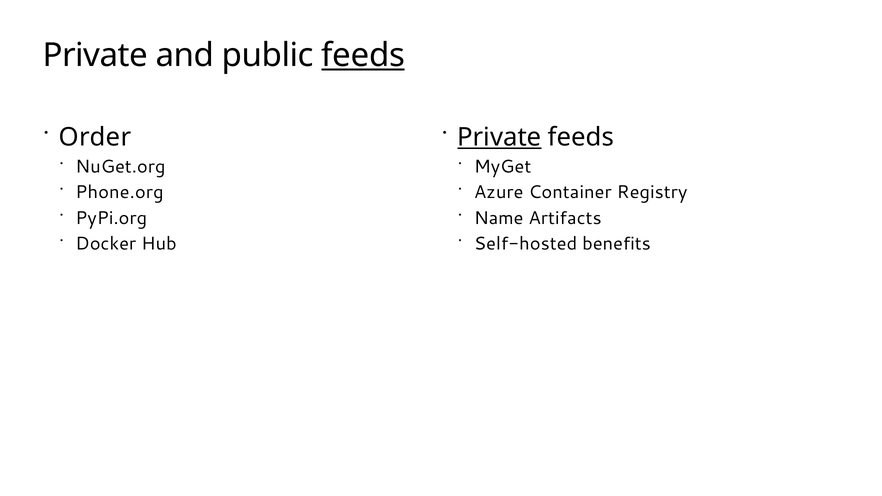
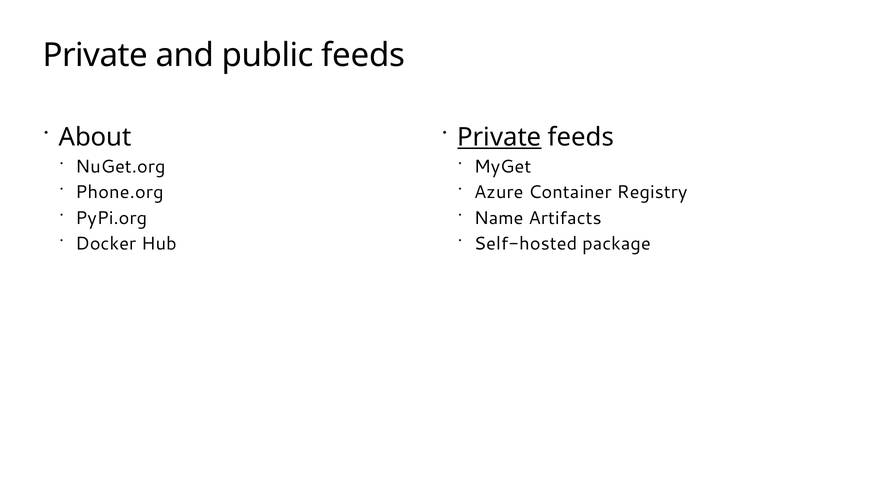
feeds at (363, 55) underline: present -> none
Order: Order -> About
benefits: benefits -> package
